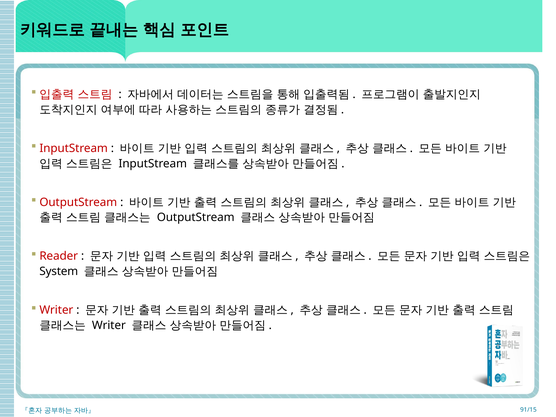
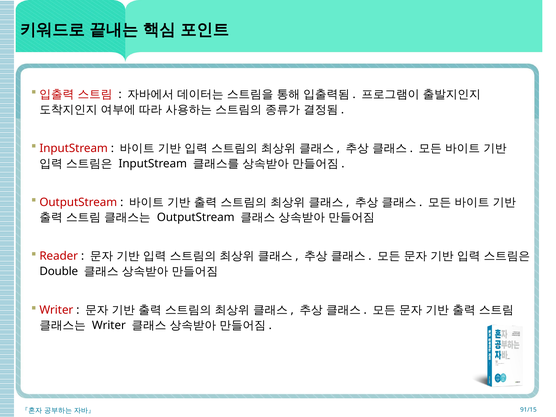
System: System -> Double
